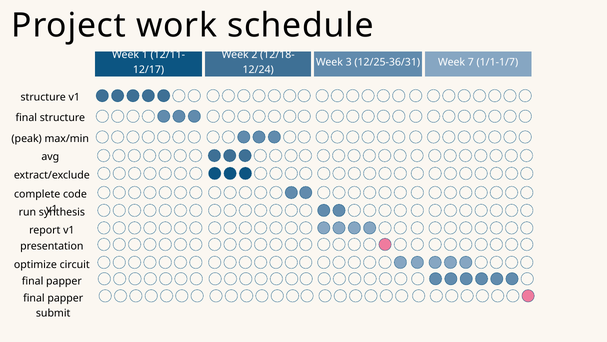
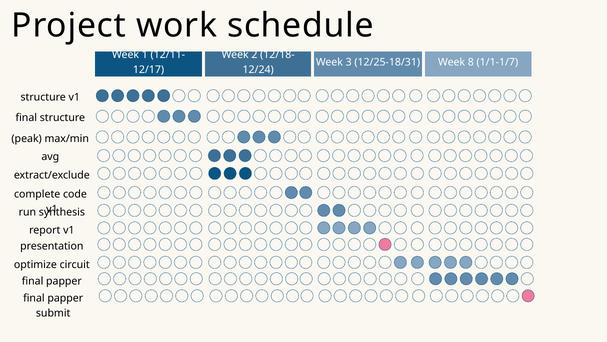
12/25-36/31: 12/25-36/31 -> 12/25-18/31
7: 7 -> 8
